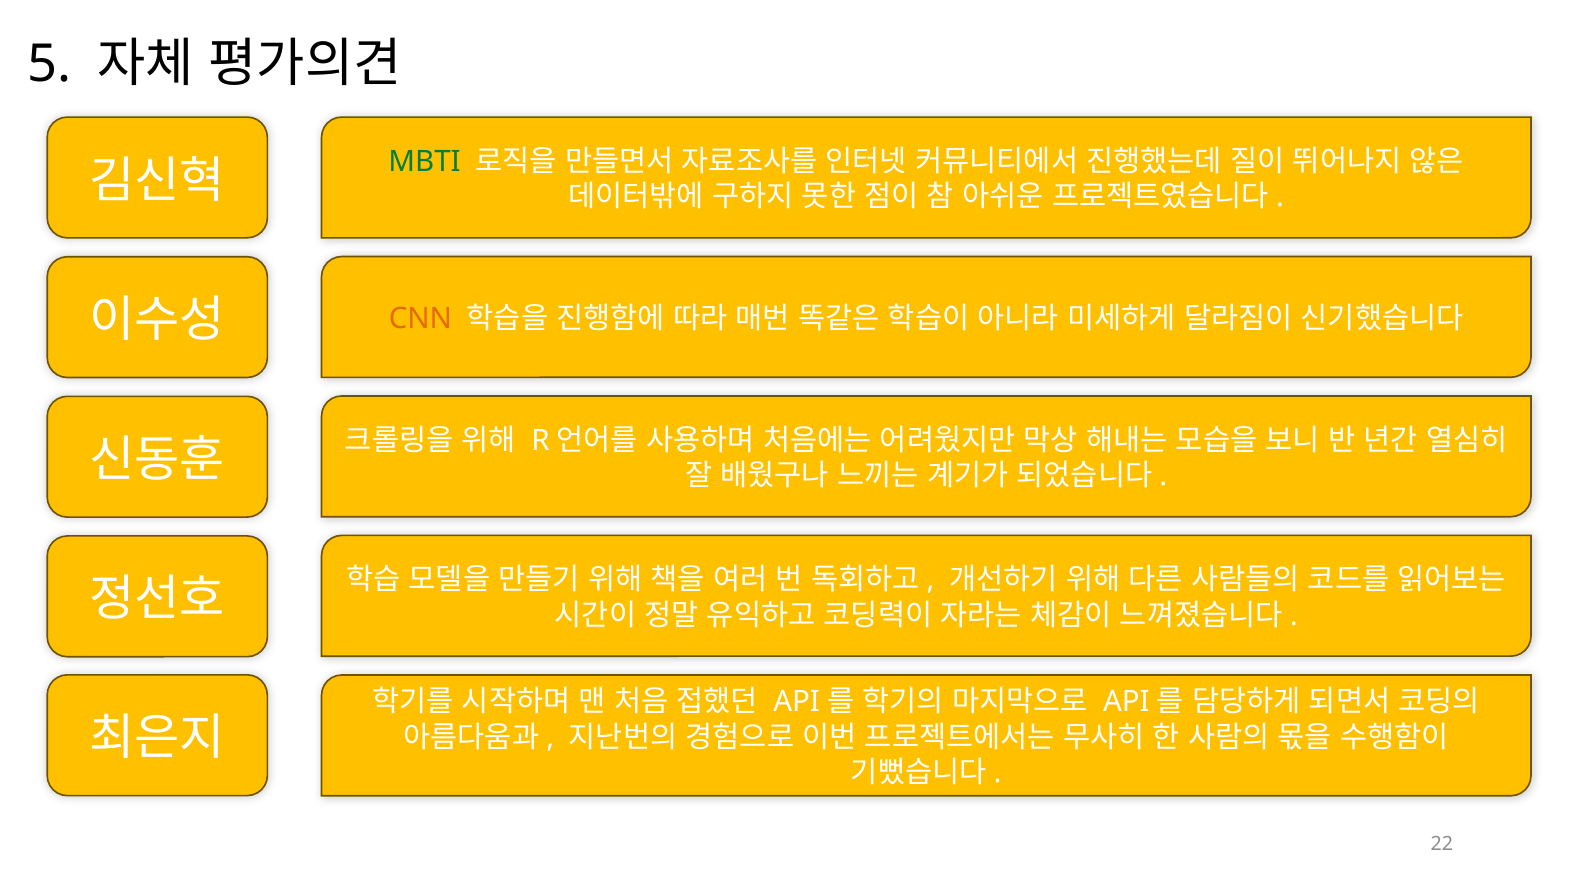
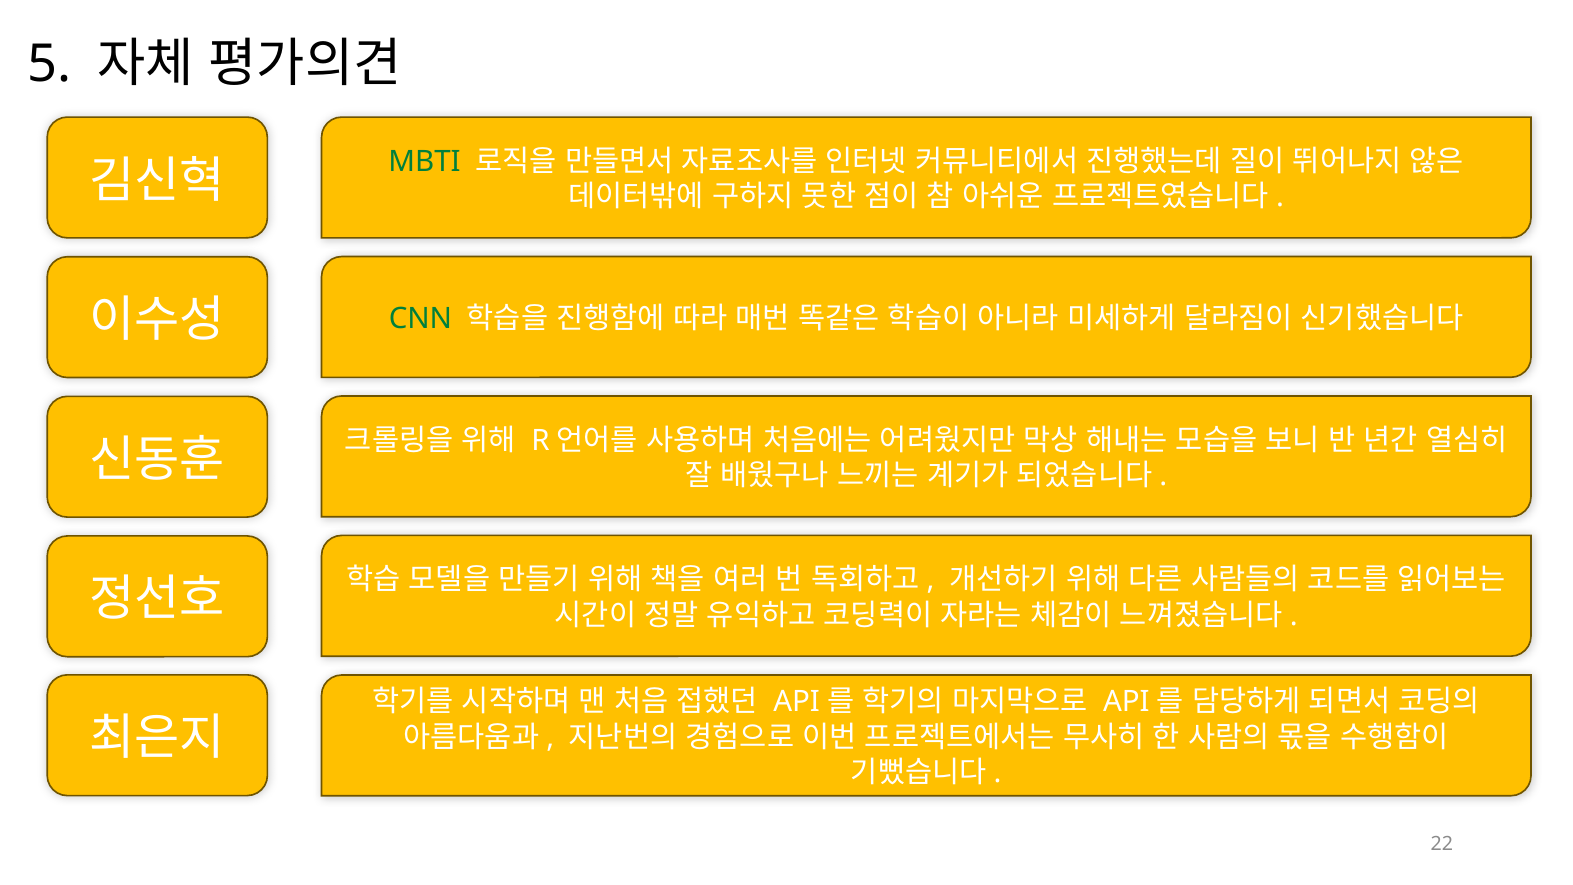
CNN colour: orange -> green
